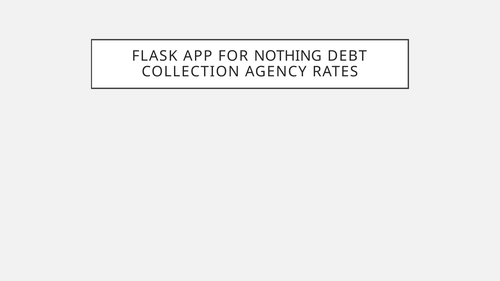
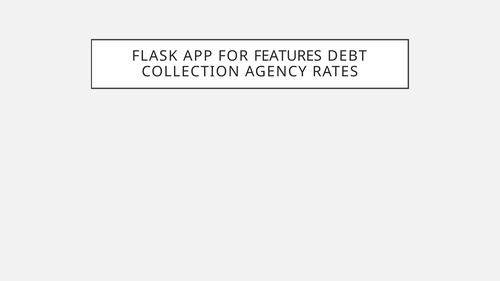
NOTHING: NOTHING -> FEATURES
